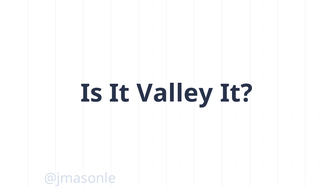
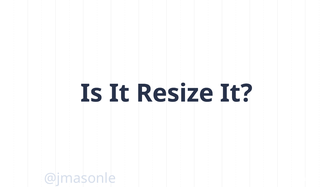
Valley: Valley -> Resize
